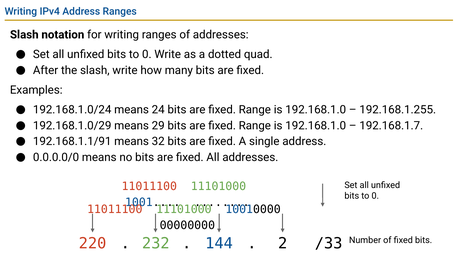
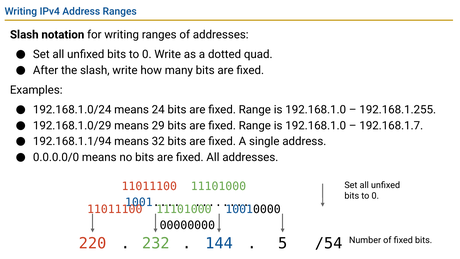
192.168.1.1/91: 192.168.1.1/91 -> 192.168.1.1/94
2: 2 -> 5
/33: /33 -> /54
